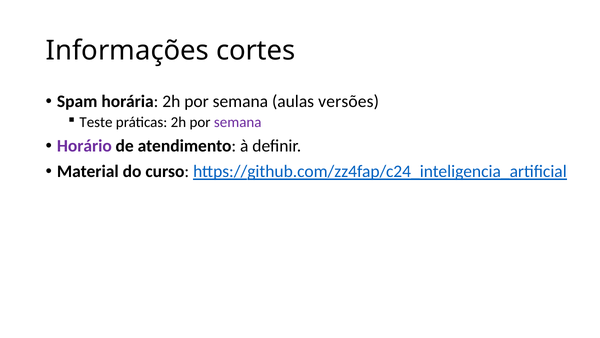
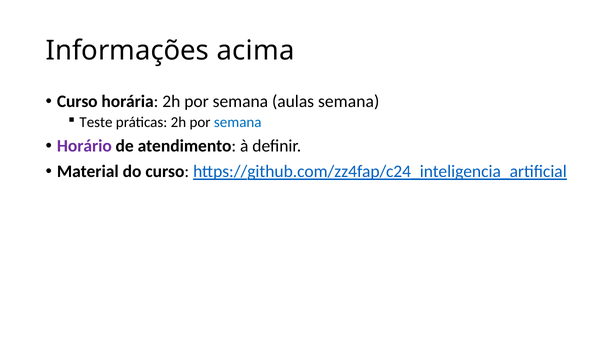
cortes: cortes -> acima
Spam at (77, 101): Spam -> Curso
aulas versões: versões -> semana
semana at (238, 122) colour: purple -> blue
